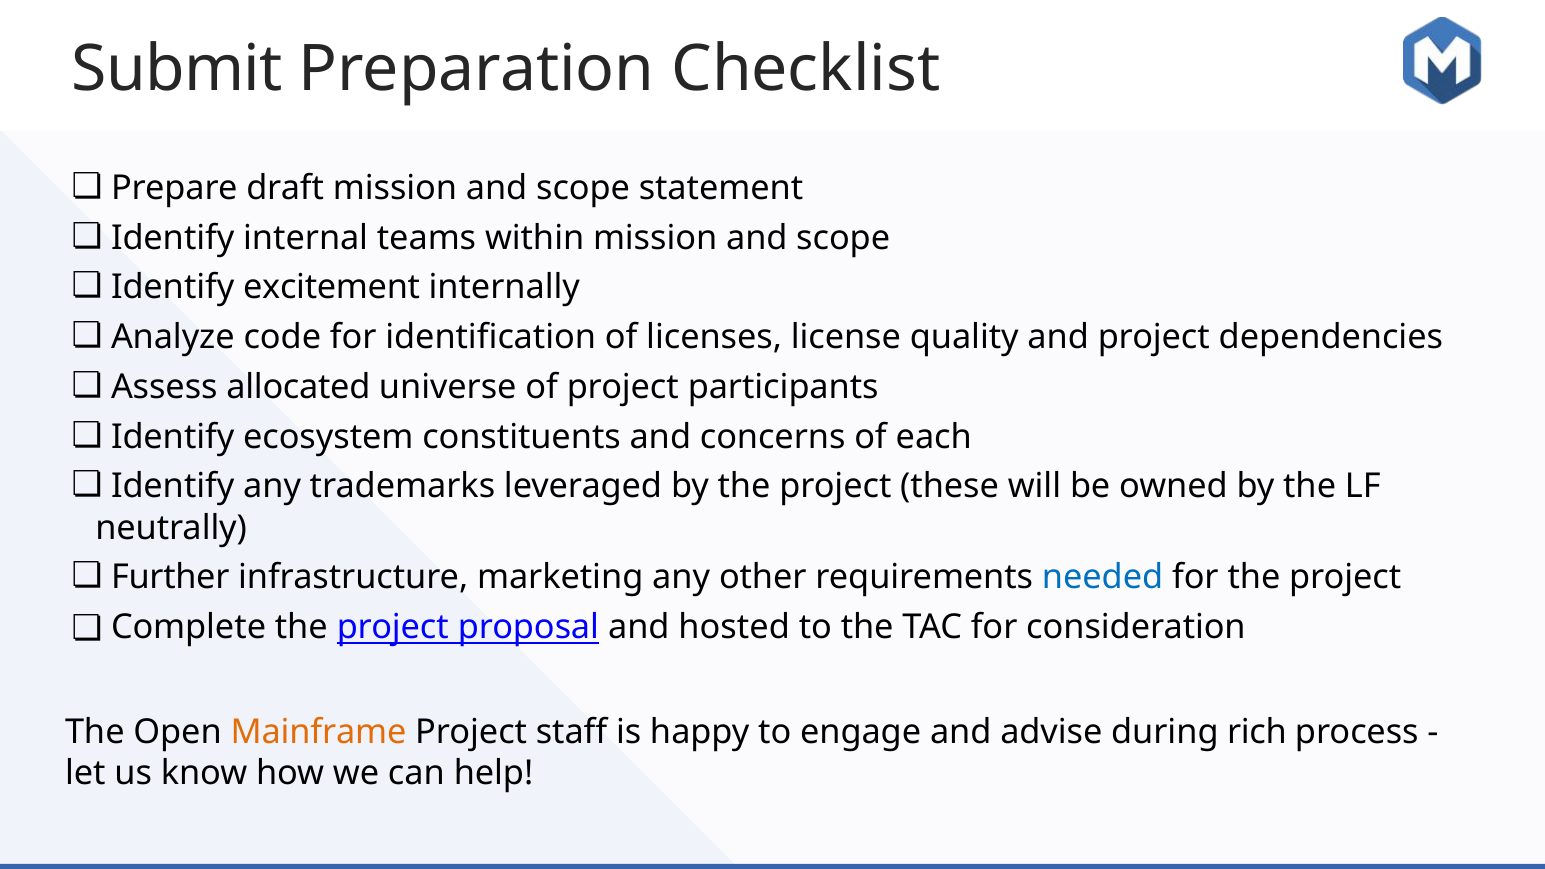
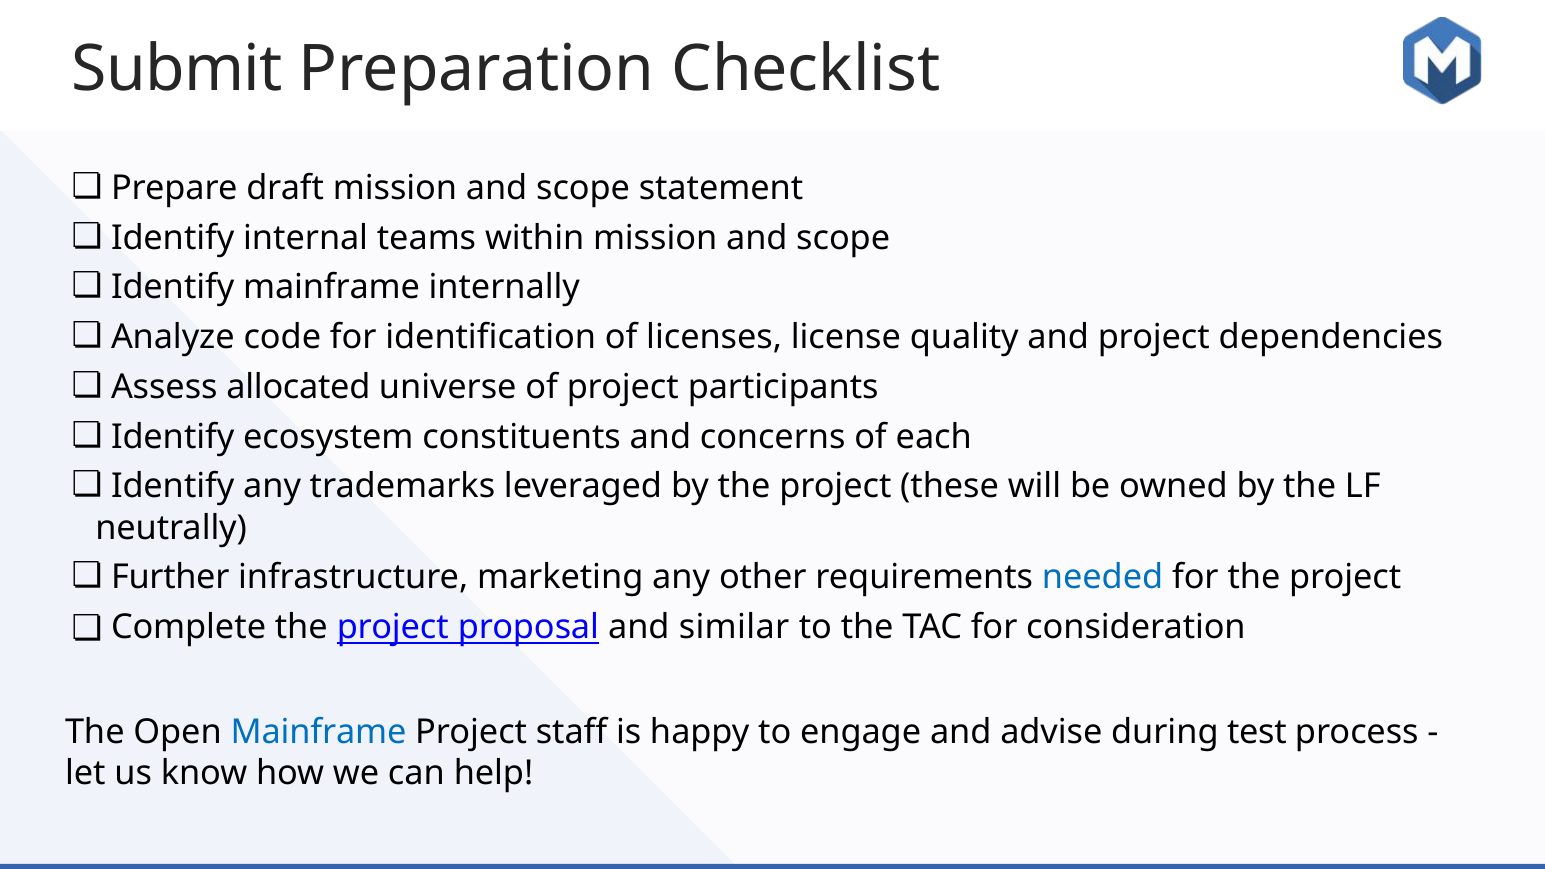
Identify excitement: excitement -> mainframe
hosted: hosted -> similar
Mainframe at (318, 732) colour: orange -> blue
rich: rich -> test
